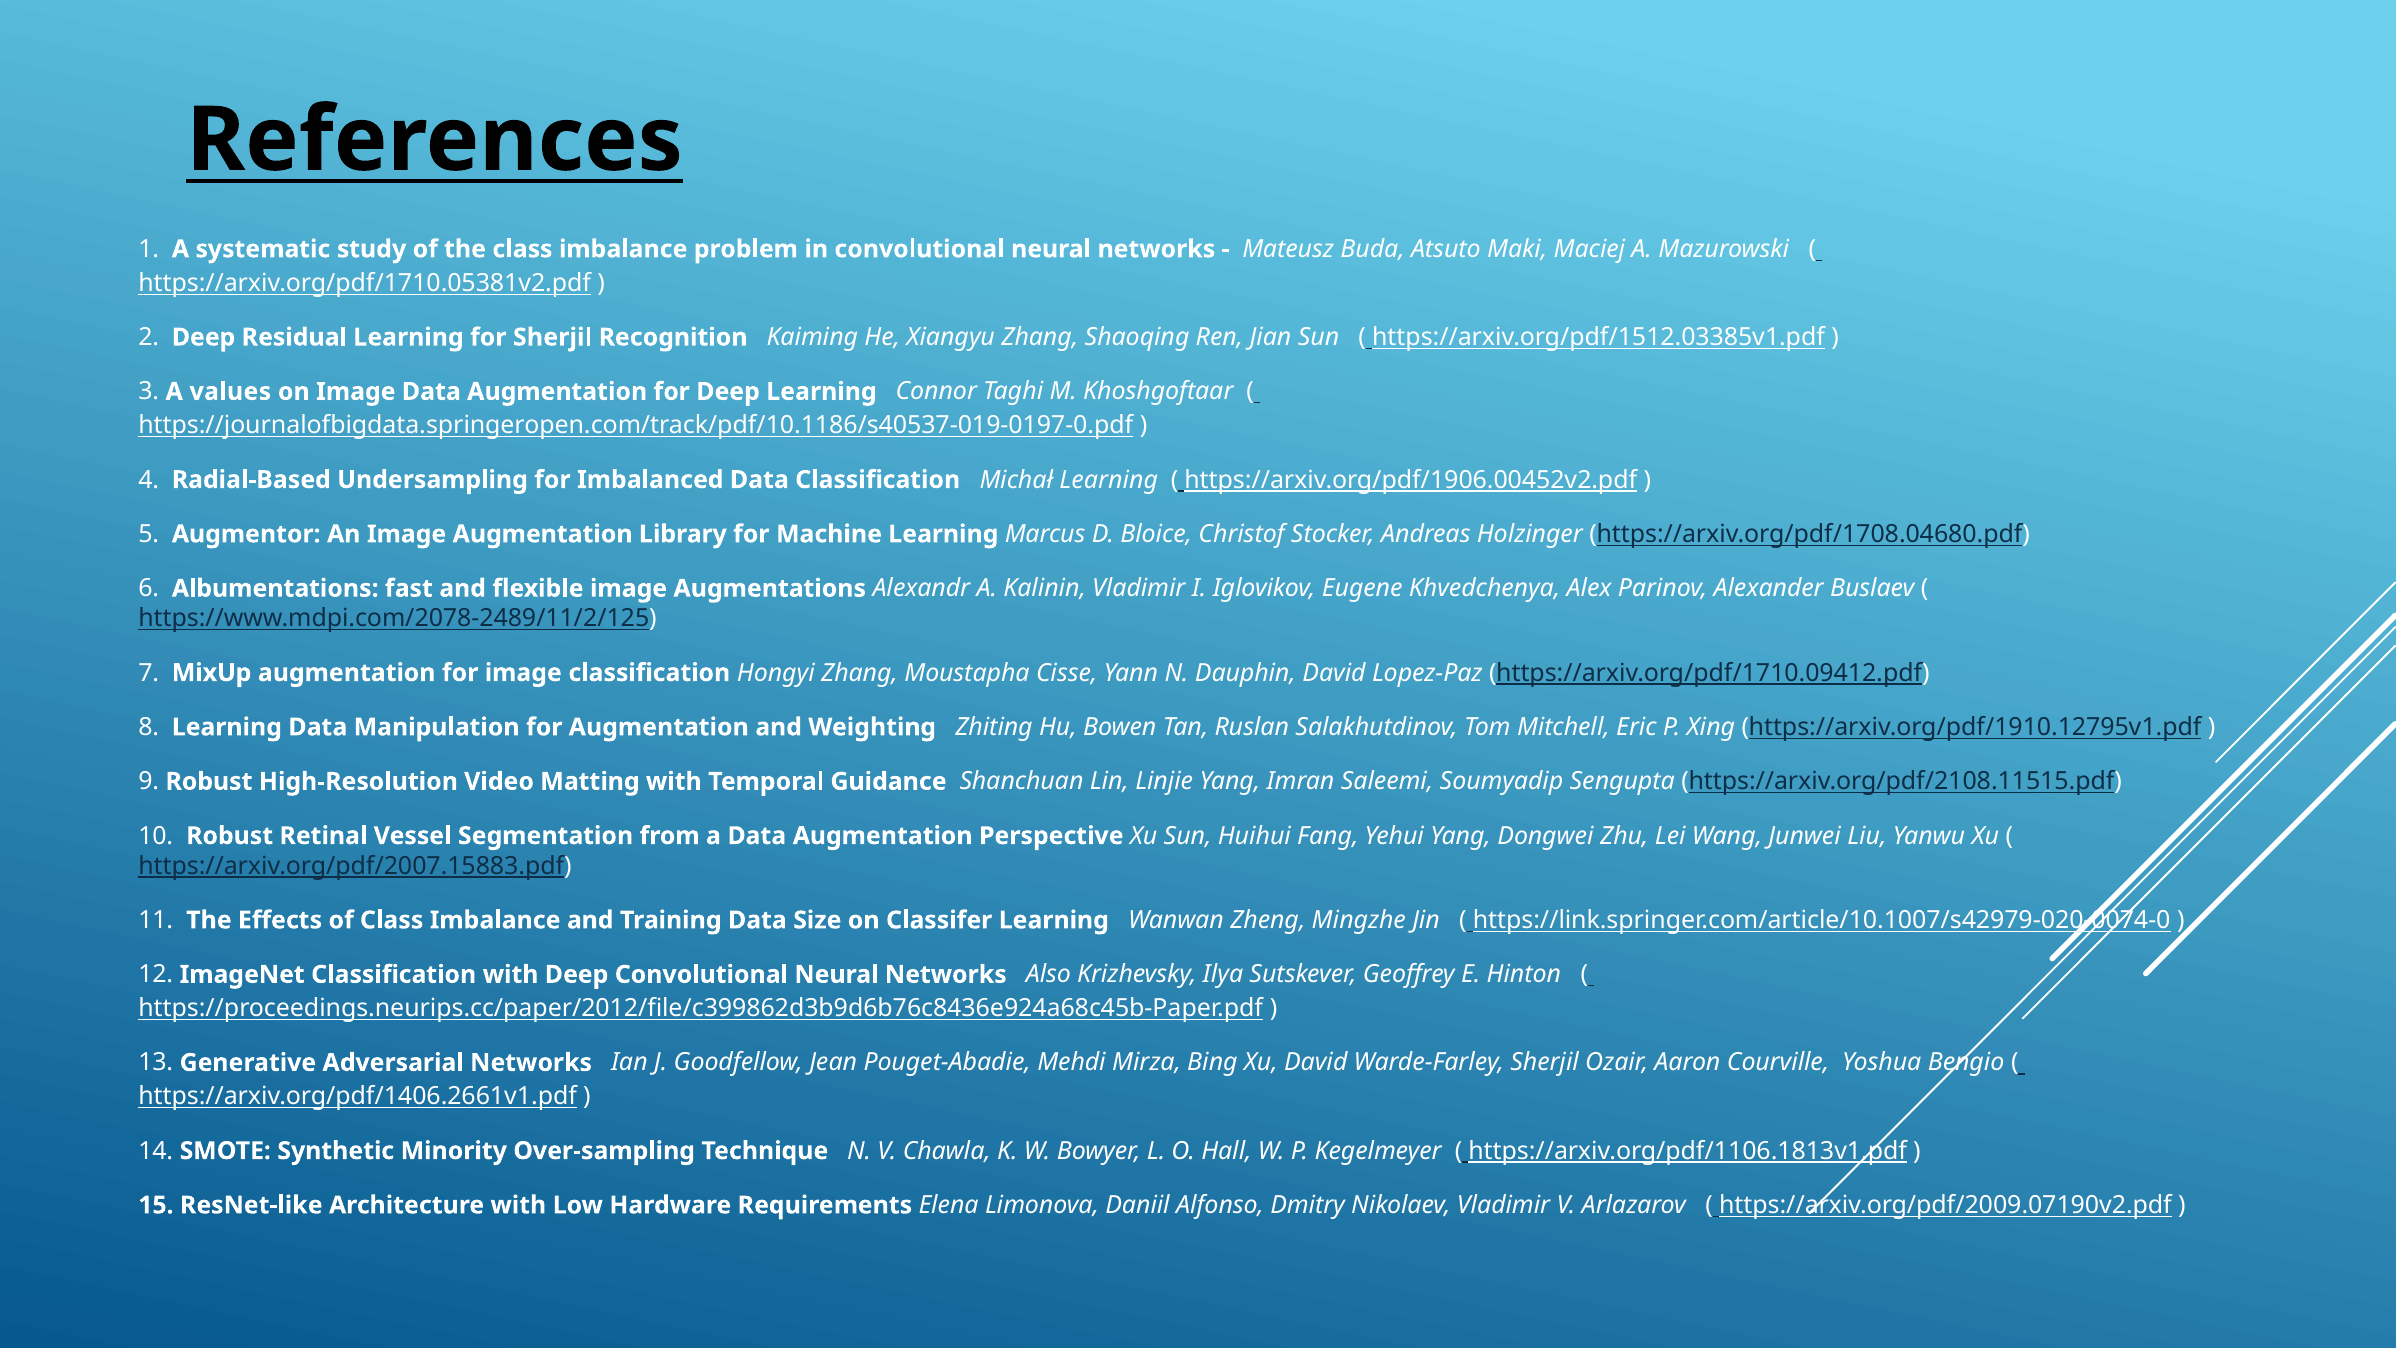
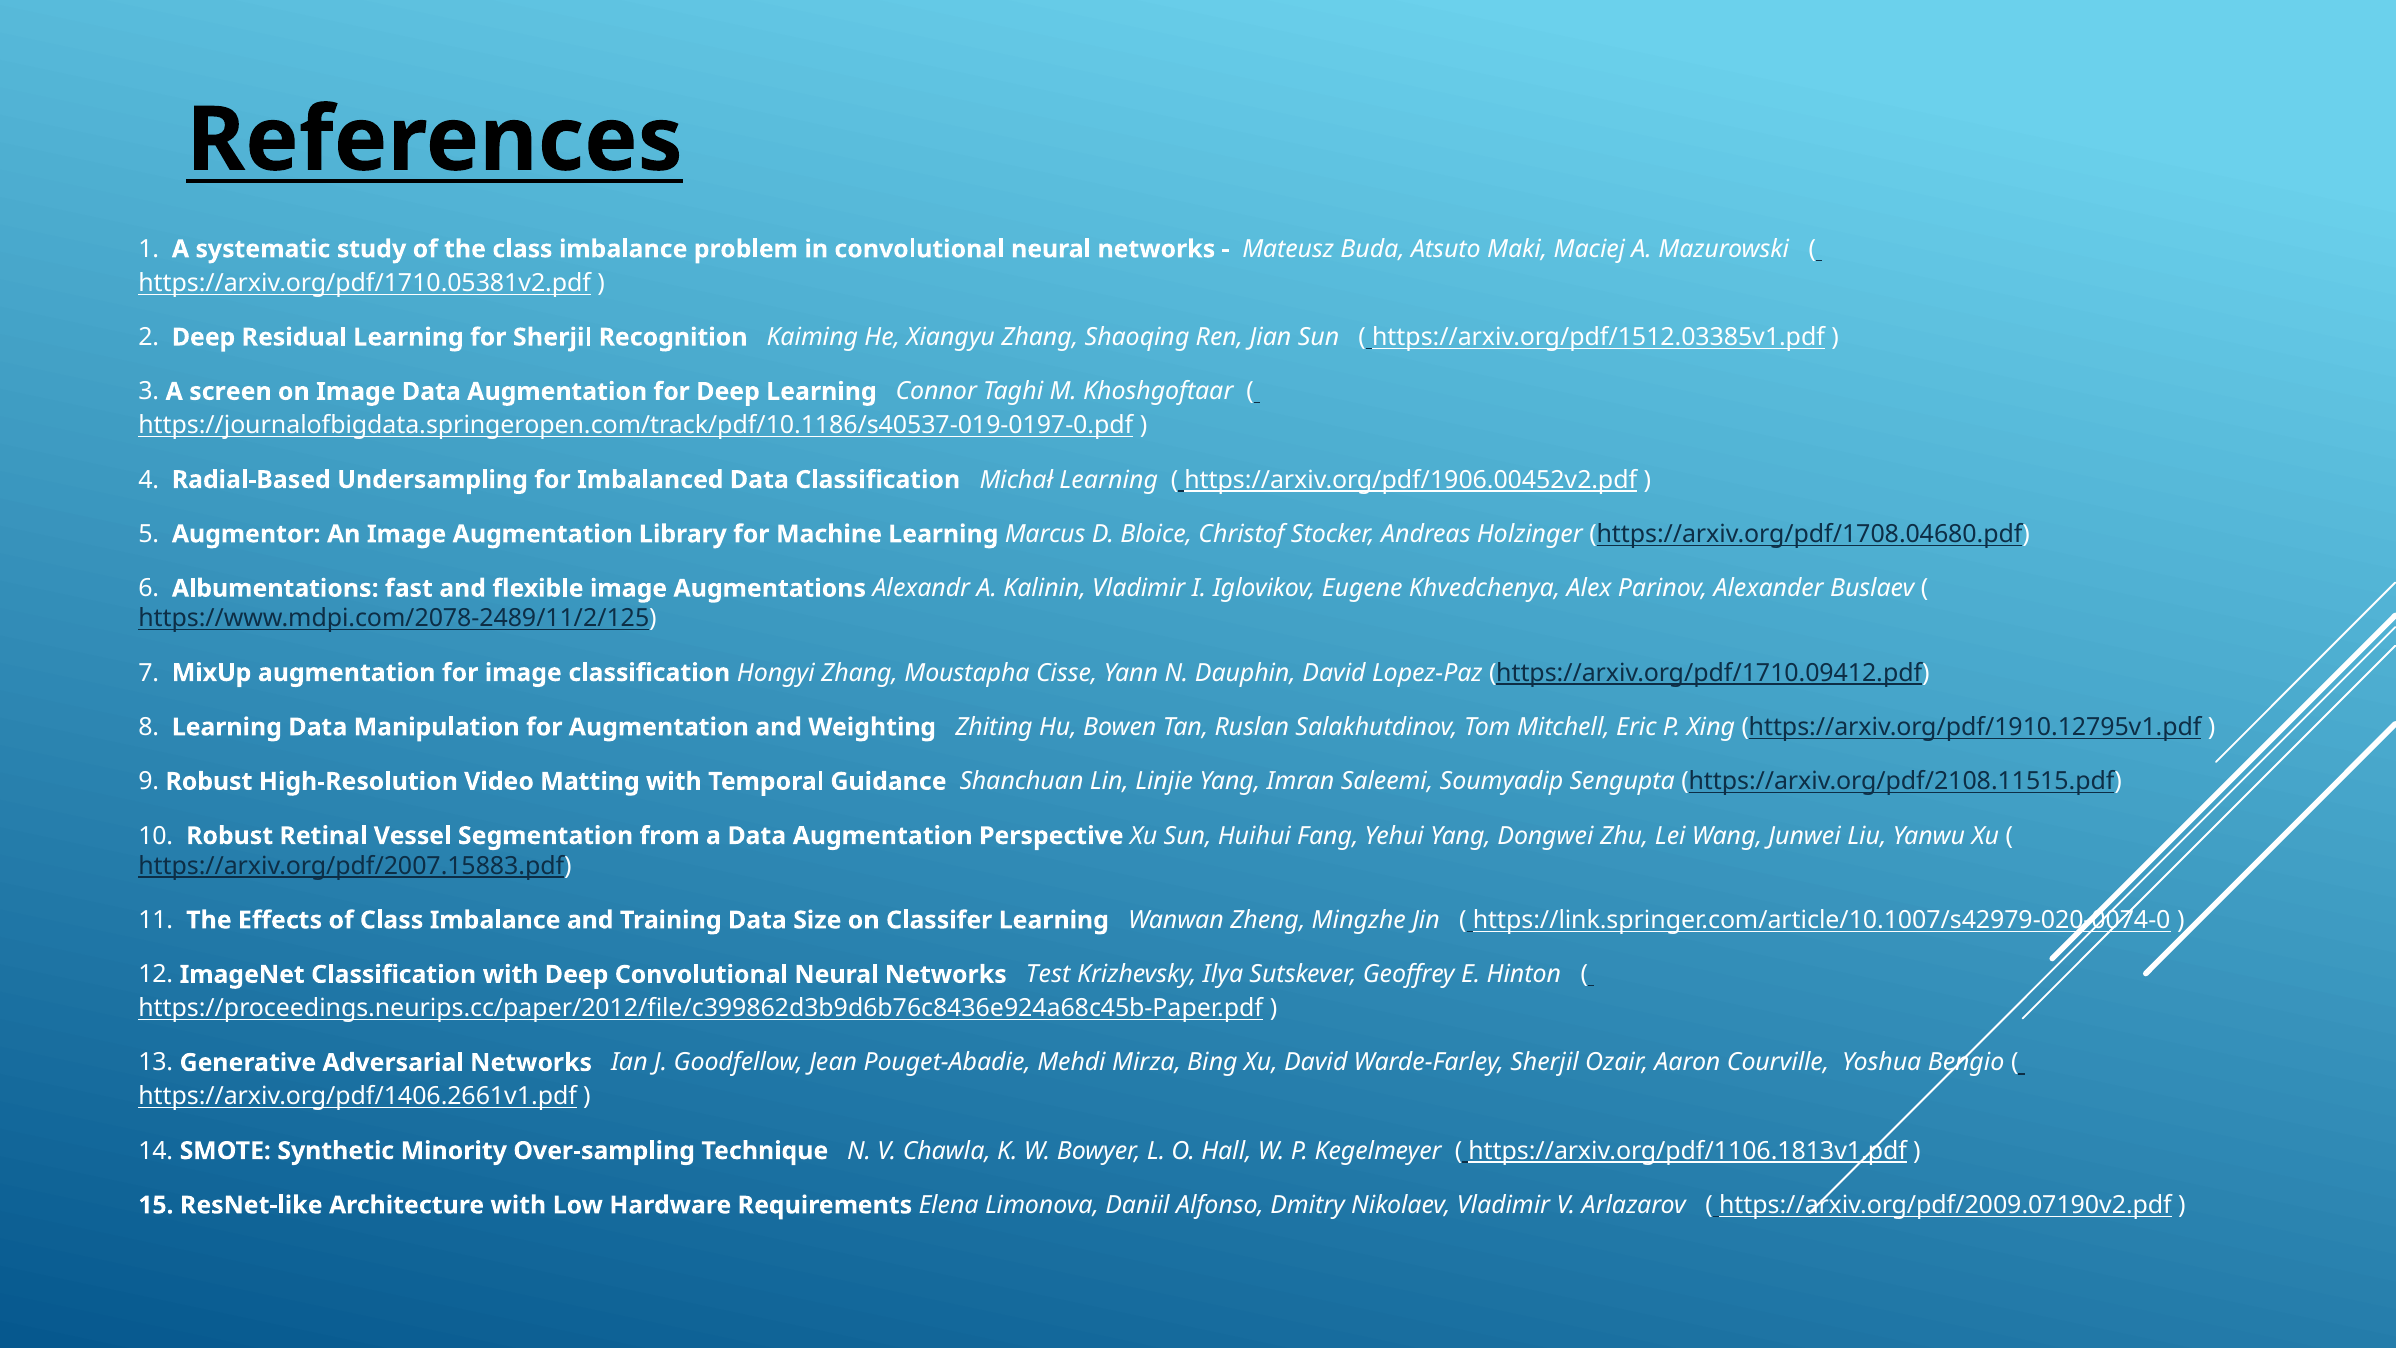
values: values -> screen
Also: Also -> Test
